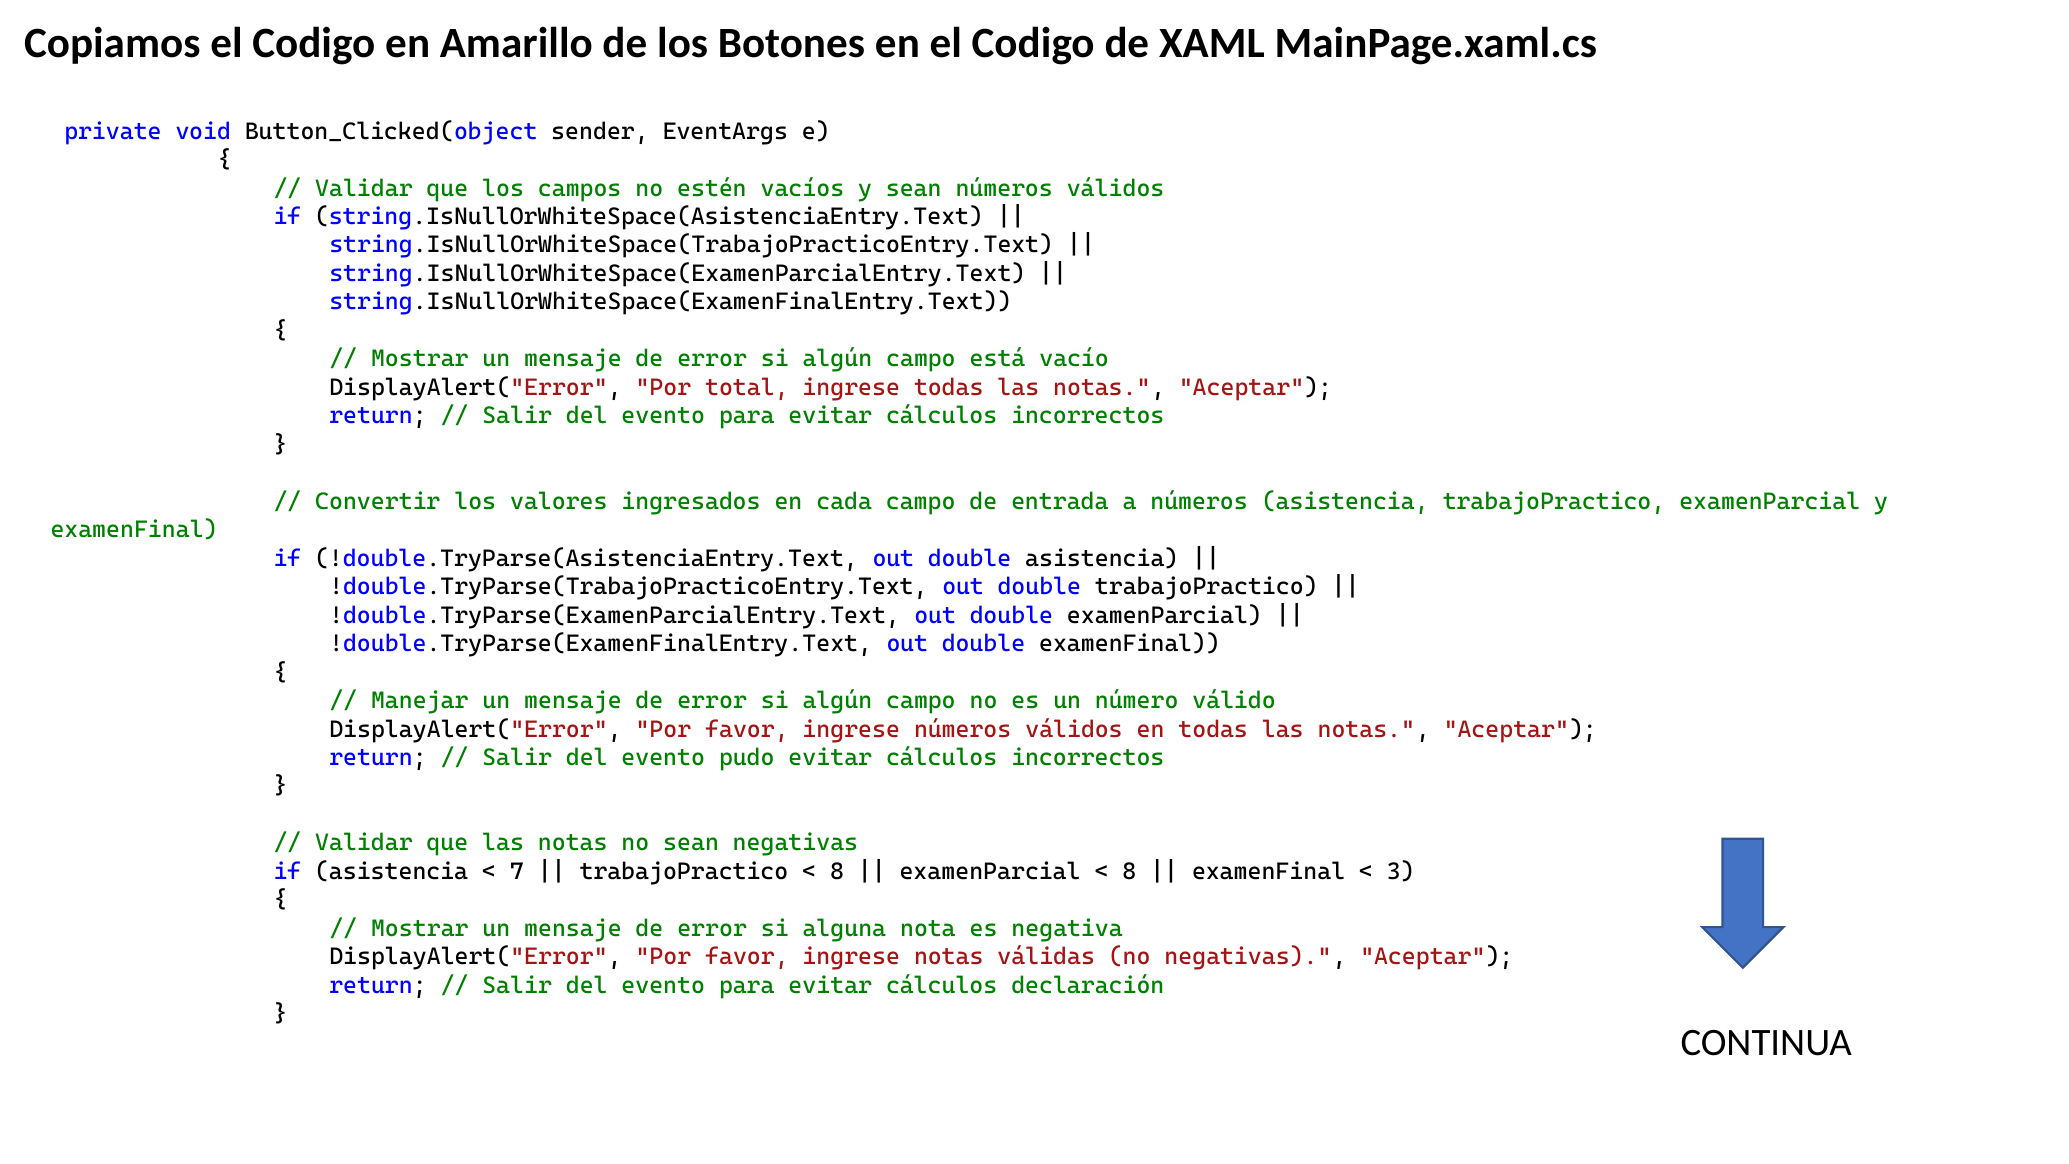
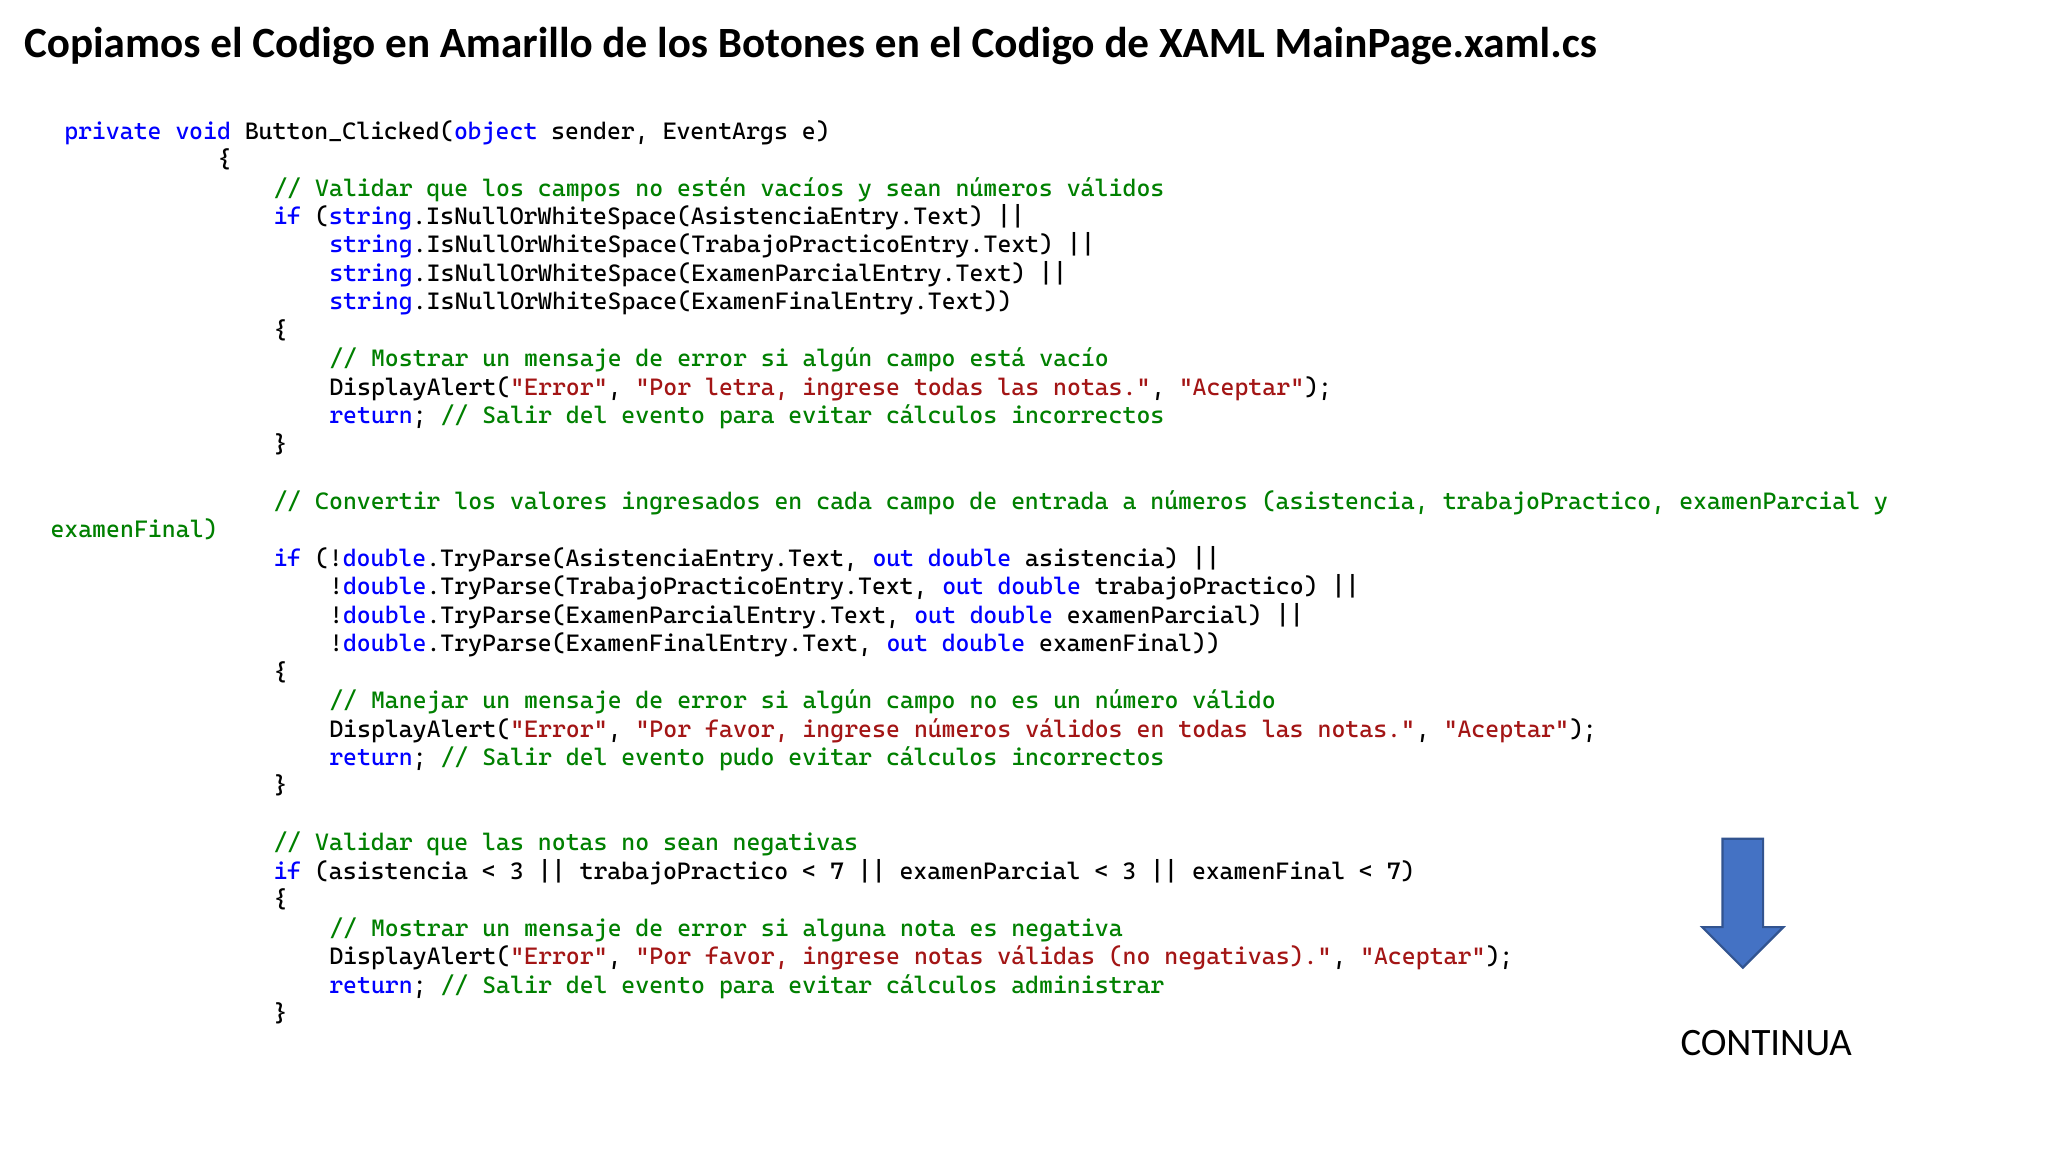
total: total -> letra
7 at (517, 871): 7 -> 3
8 at (837, 871): 8 -> 7
8 at (1129, 871): 8 -> 3
3 at (1401, 871): 3 -> 7
declaración: declaración -> administrar
